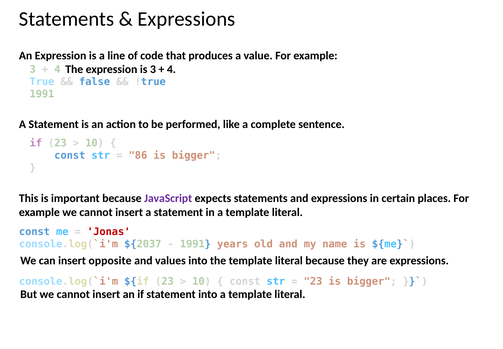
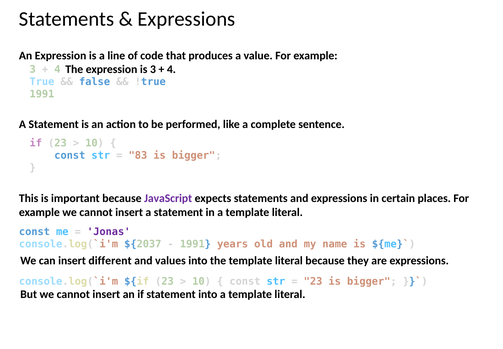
86: 86 -> 83
Jonas colour: red -> purple
opposite: opposite -> different
